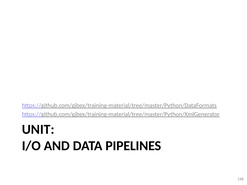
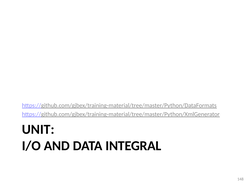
PIPELINES: PIPELINES -> INTEGRAL
